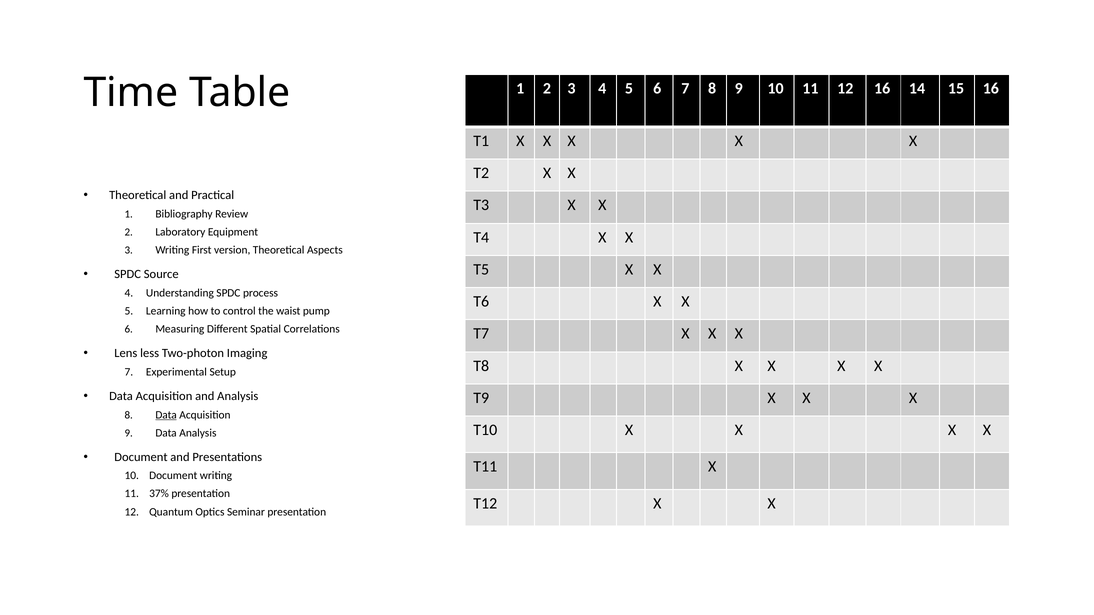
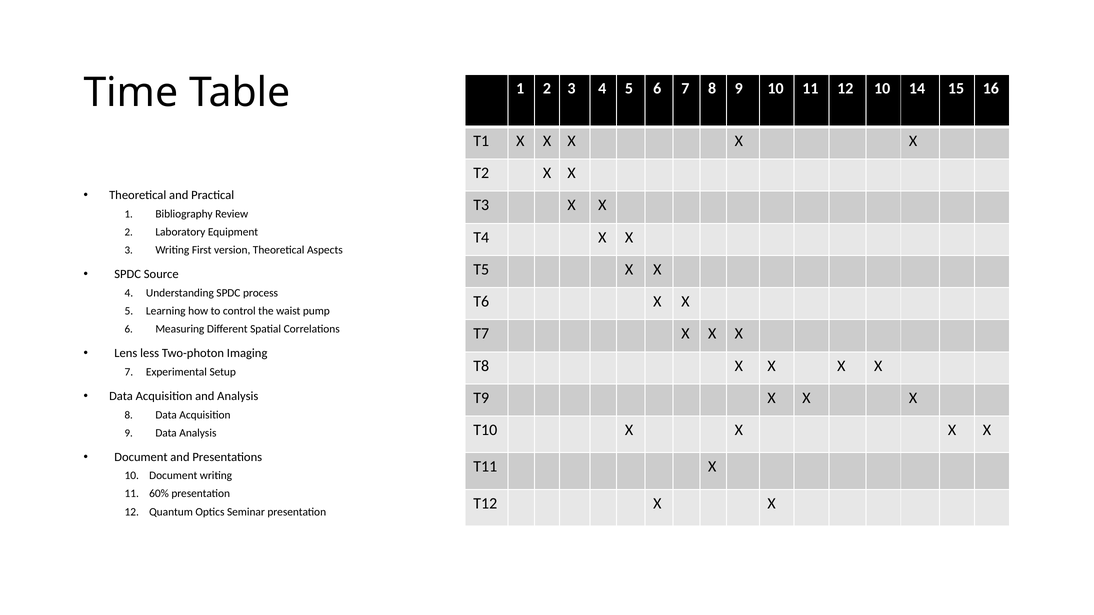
12 16: 16 -> 10
Data at (166, 415) underline: present -> none
37%: 37% -> 60%
